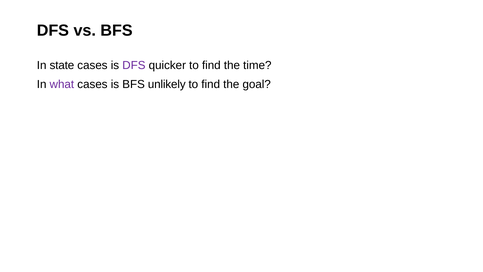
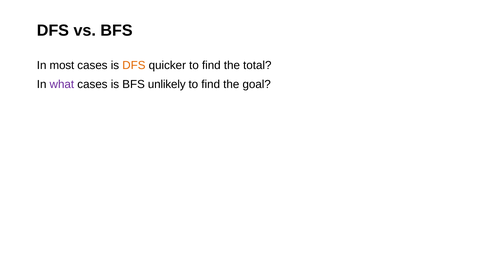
state: state -> most
DFS at (134, 65) colour: purple -> orange
time: time -> total
